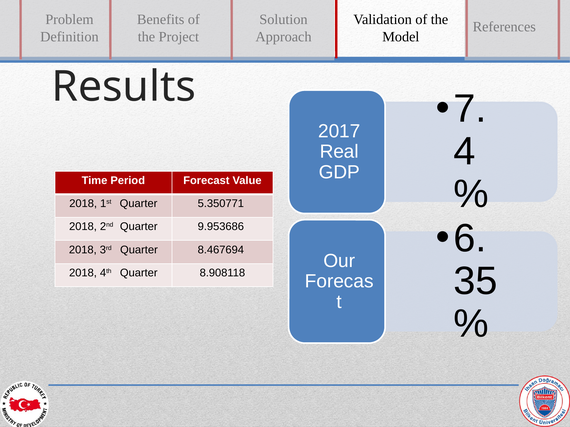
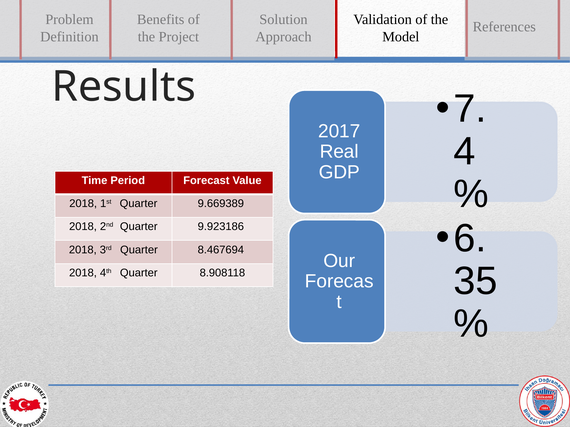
5.350771: 5.350771 -> 9.669389
9.953686: 9.953686 -> 9.923186
